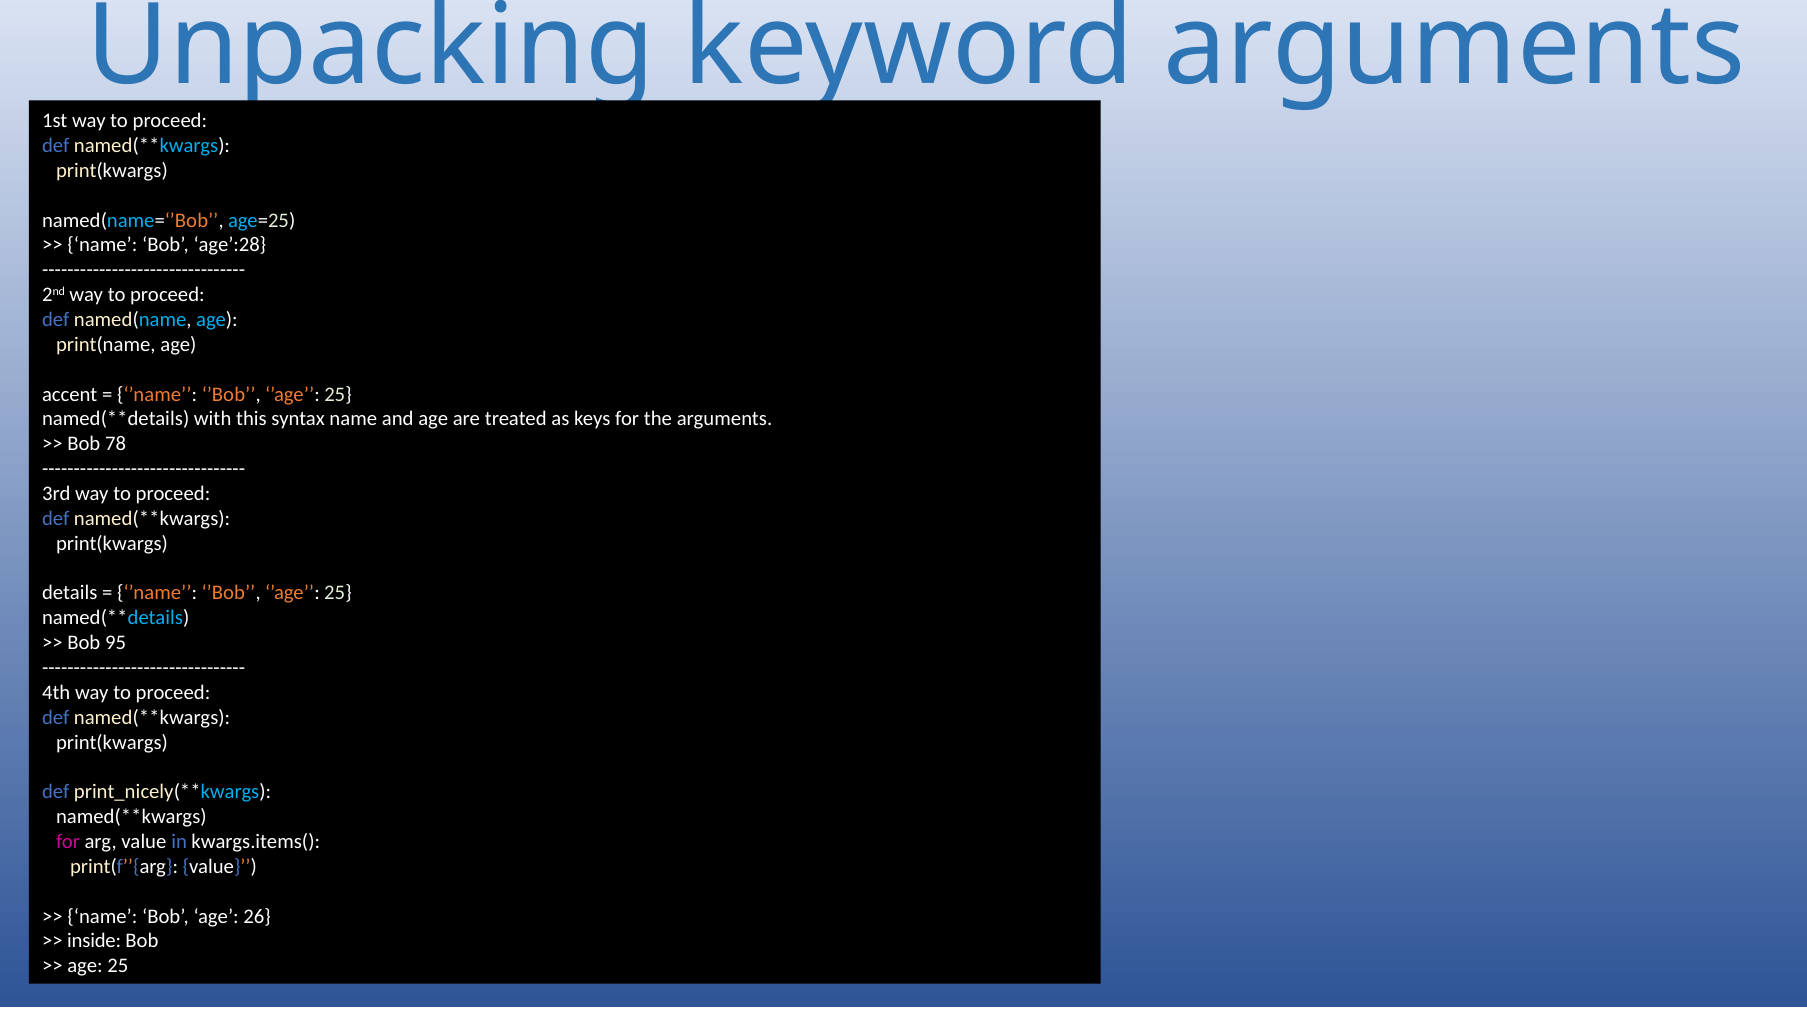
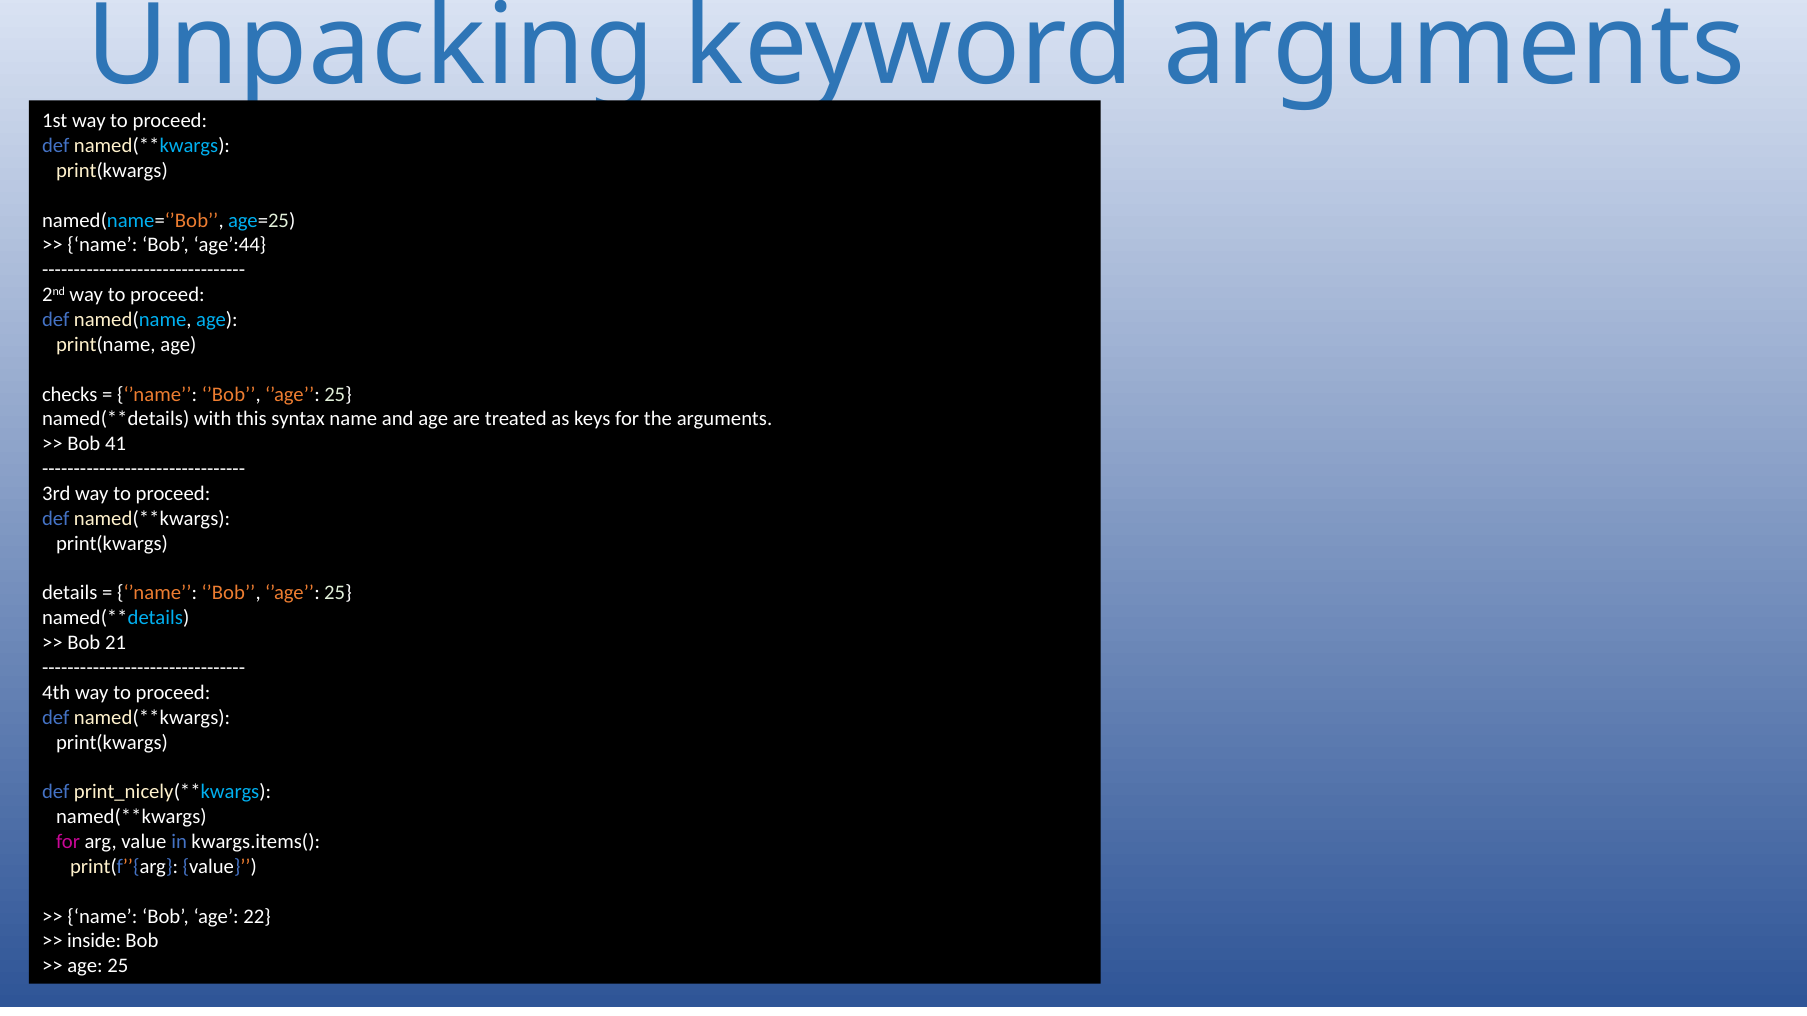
age’:28: age’:28 -> age’:44
accent: accent -> checks
78: 78 -> 41
95: 95 -> 21
26: 26 -> 22
